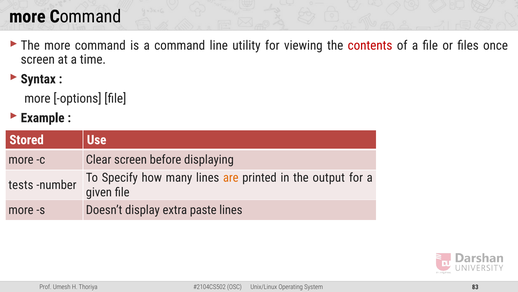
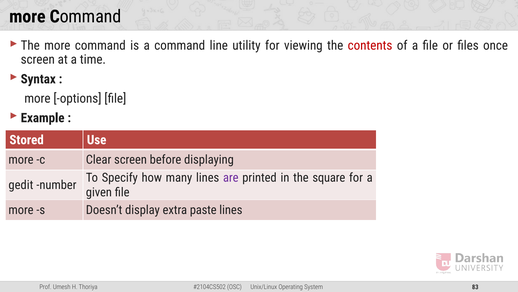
are colour: orange -> purple
output: output -> square
tests: tests -> gedit
